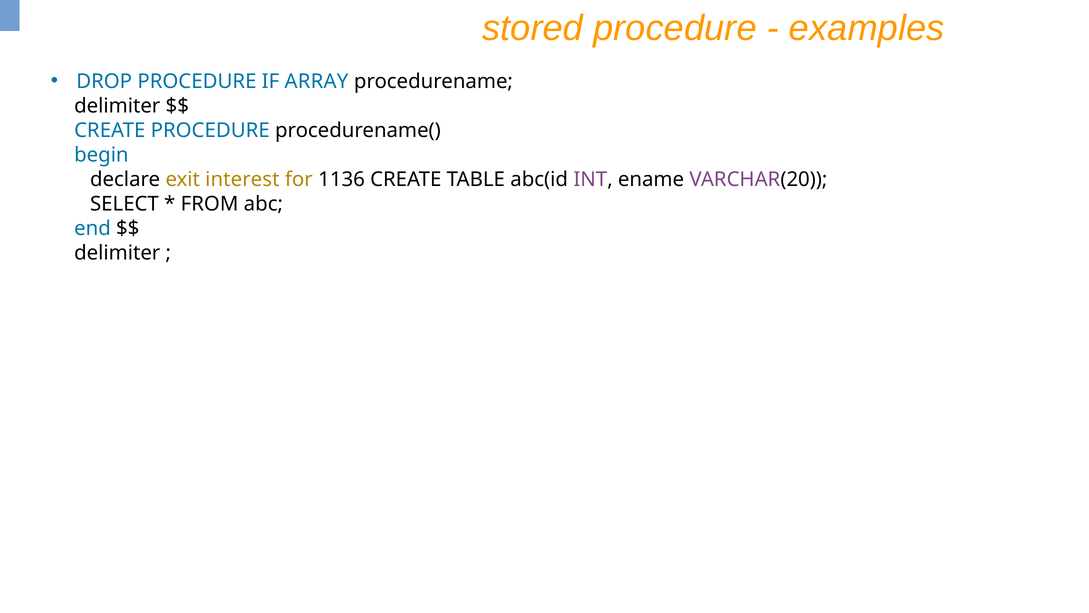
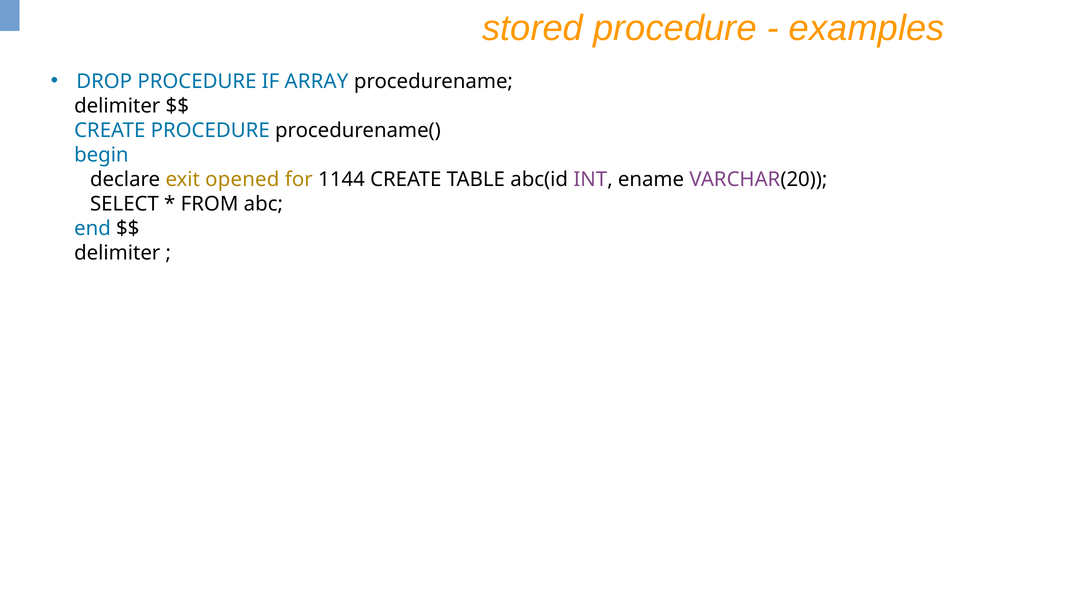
interest: interest -> opened
1136: 1136 -> 1144
